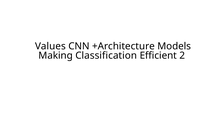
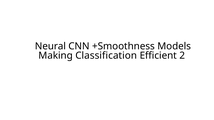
Values: Values -> Neural
+Architecture: +Architecture -> +Smoothness
